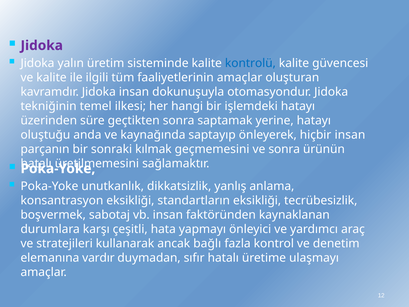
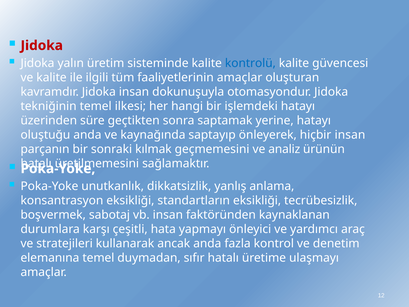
Jidoka at (42, 45) colour: purple -> red
ve sonra: sonra -> analiz
ancak bağlı: bağlı -> anda
elemanına vardır: vardır -> temel
